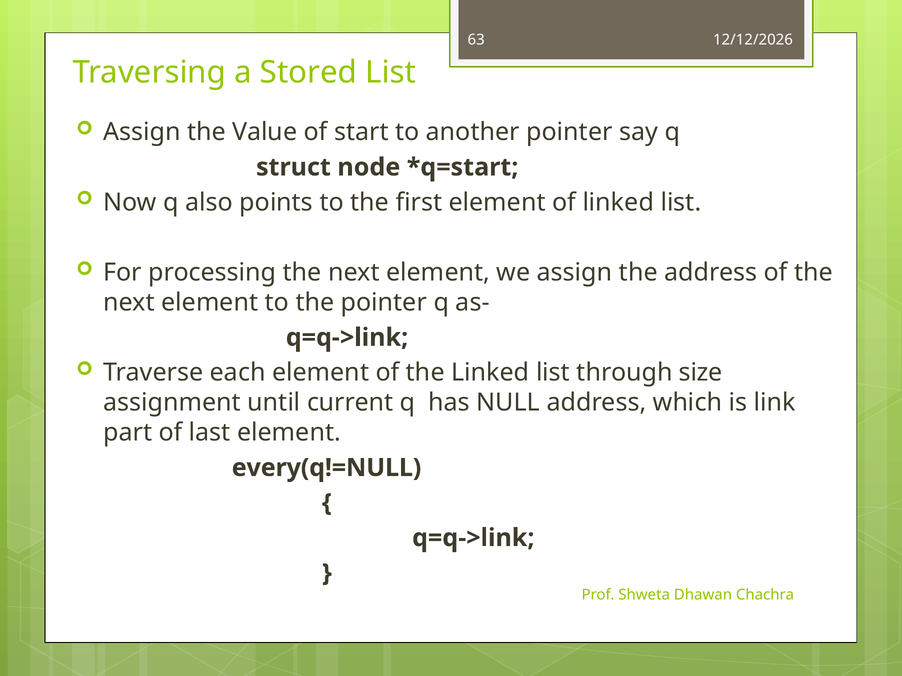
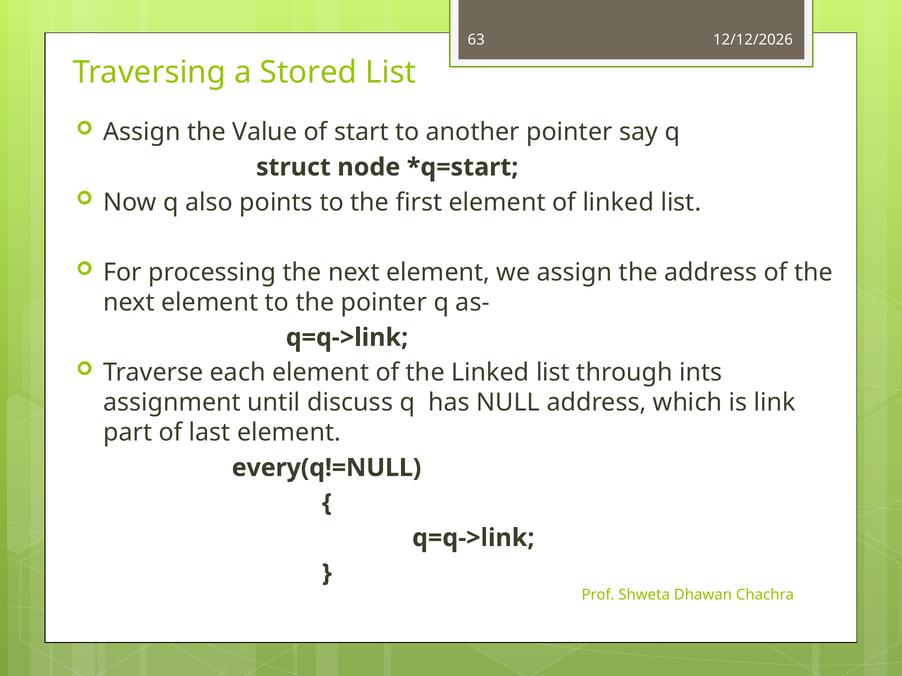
size: size -> ints
current: current -> discuss
